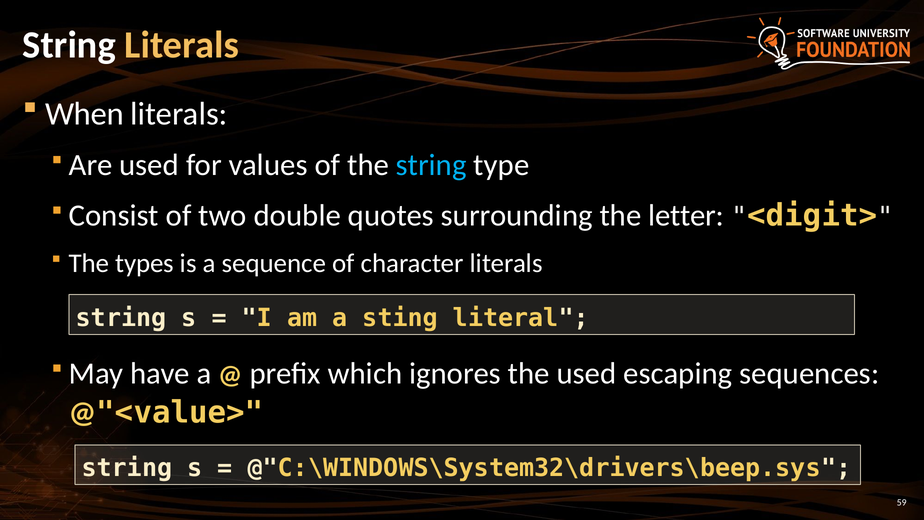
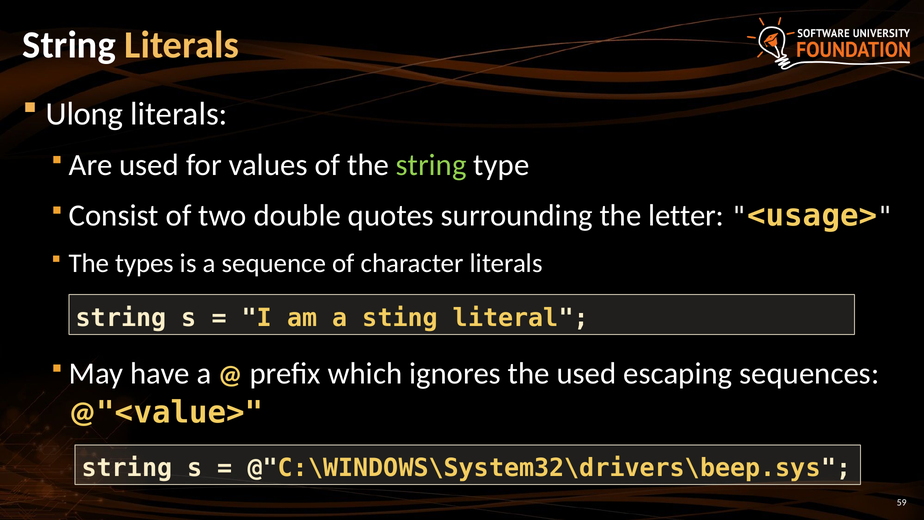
When: When -> Ulong
string at (431, 165) colour: light blue -> light green
<digit>: <digit> -> <usage>
